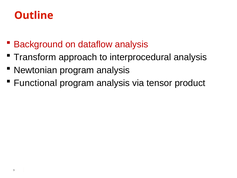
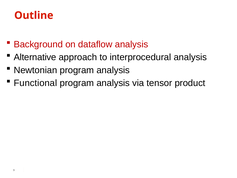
Transform: Transform -> Alternative
